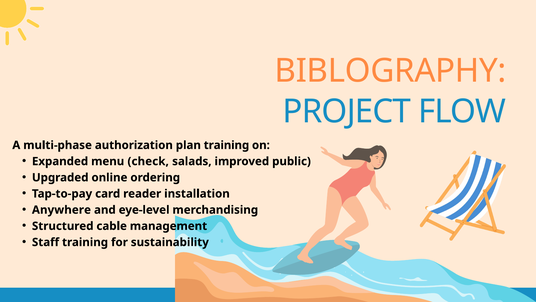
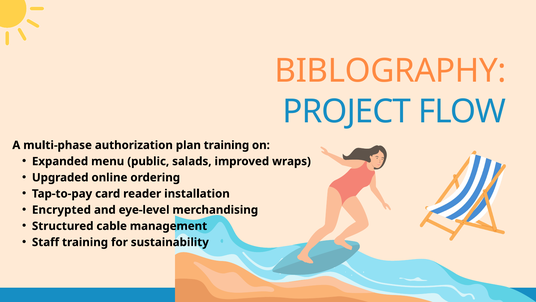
check: check -> public
public: public -> wraps
Anywhere: Anywhere -> Encrypted
